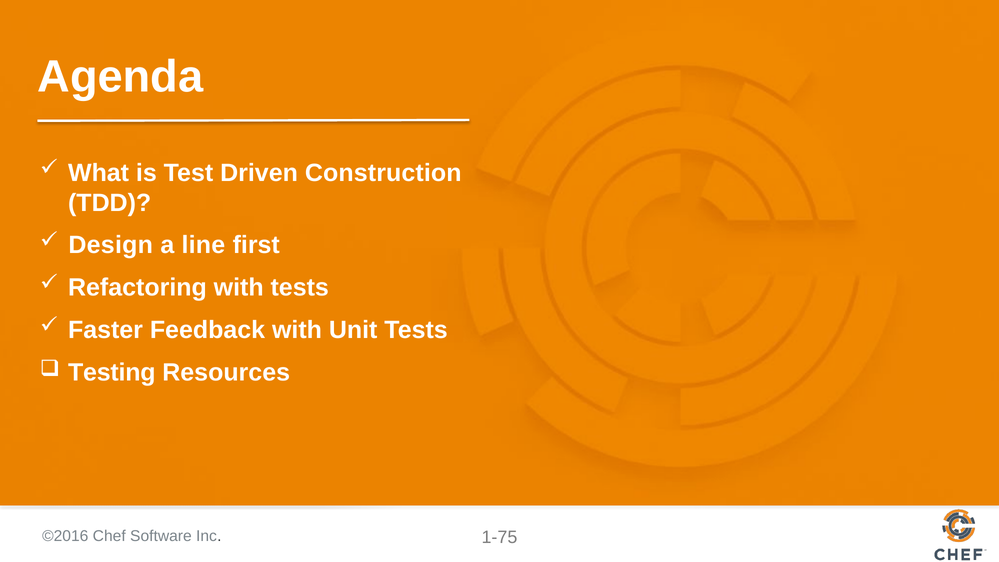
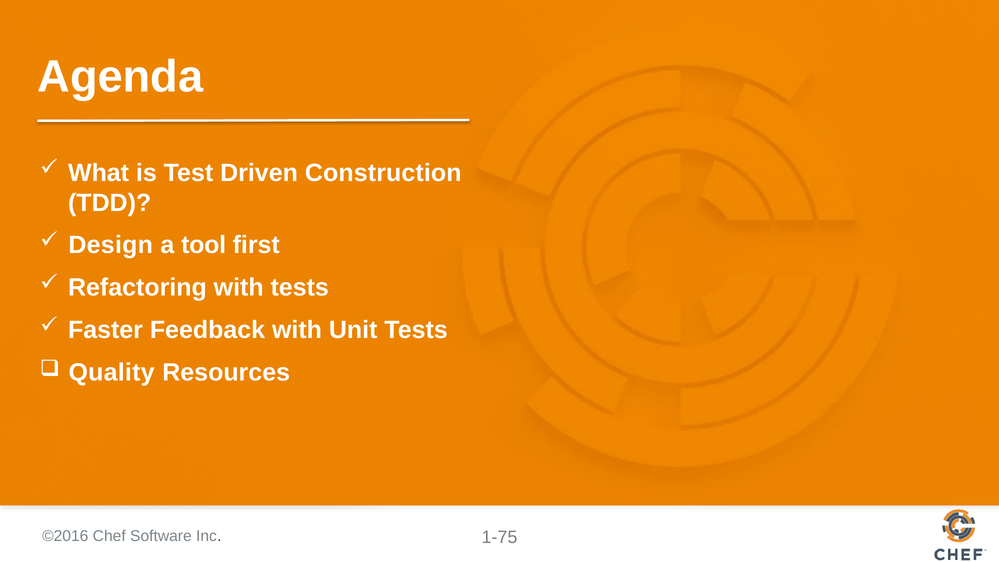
line: line -> tool
Testing: Testing -> Quality
